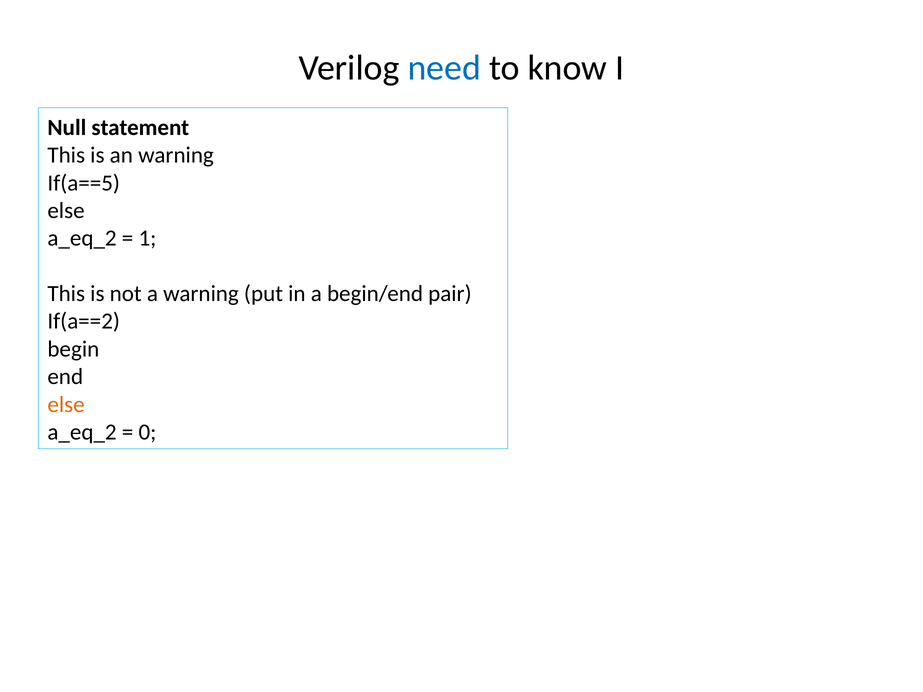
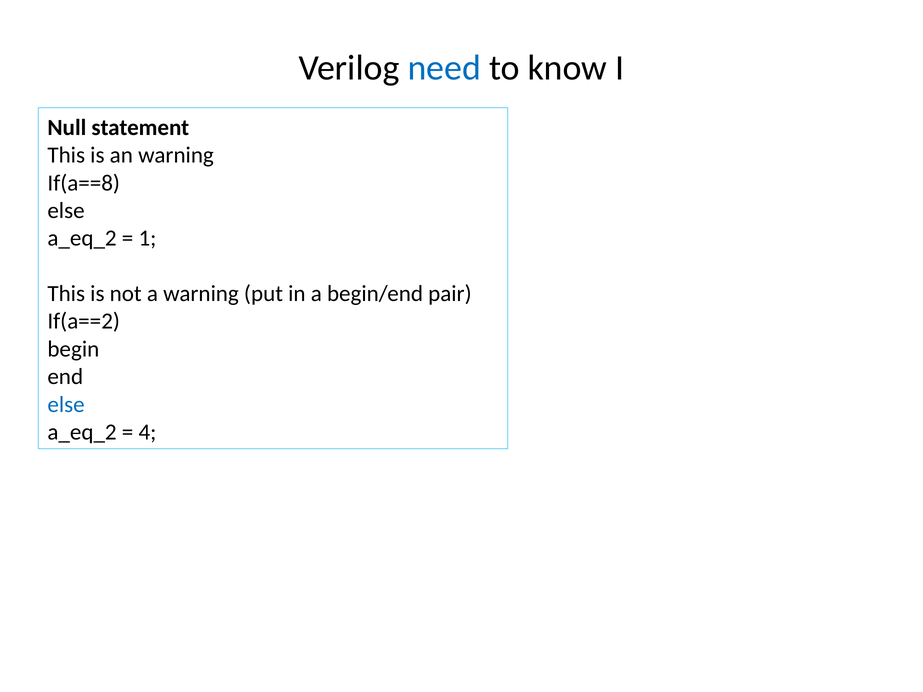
If(a==5: If(a==5 -> If(a==8
else at (66, 405) colour: orange -> blue
0: 0 -> 4
